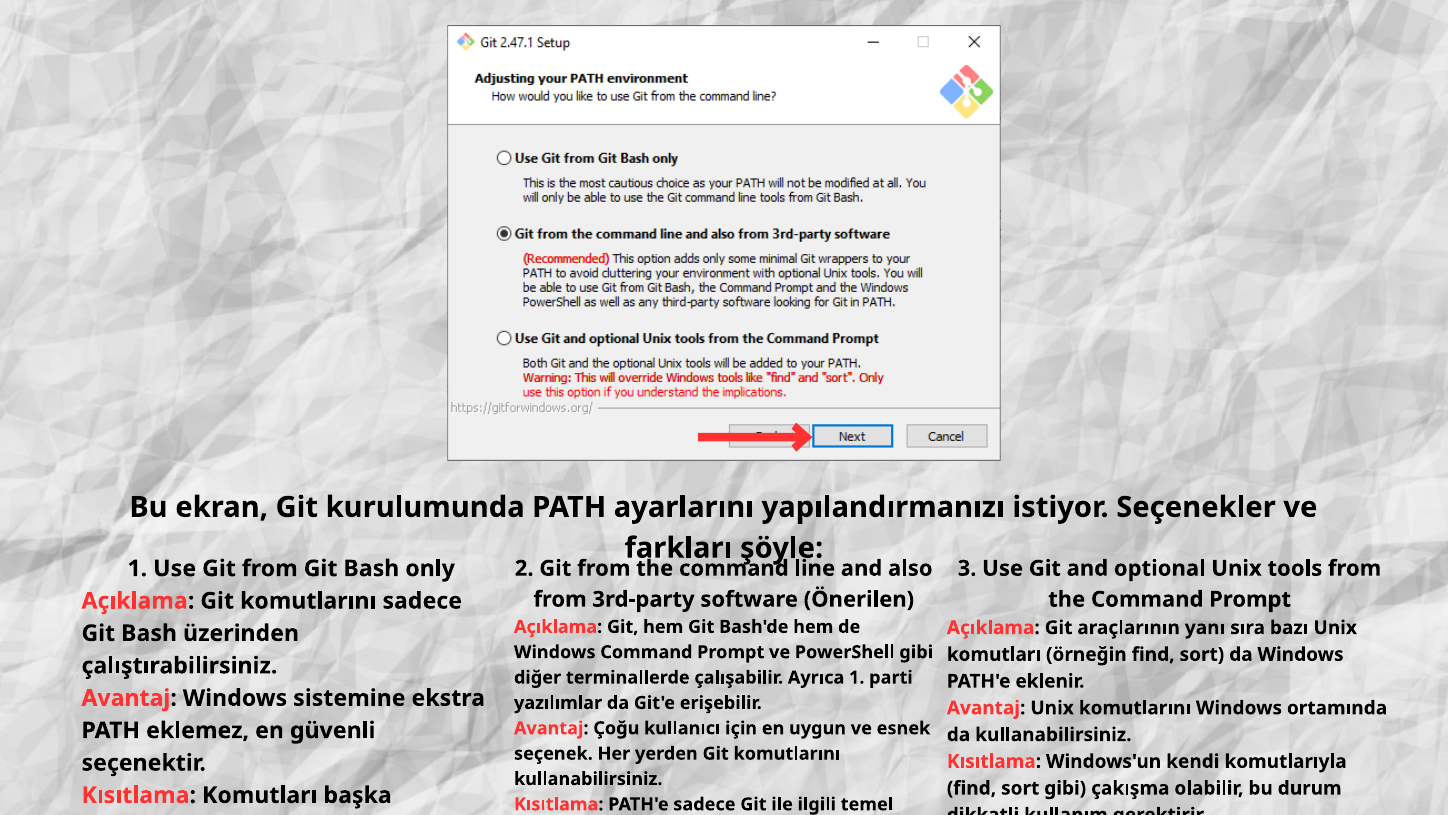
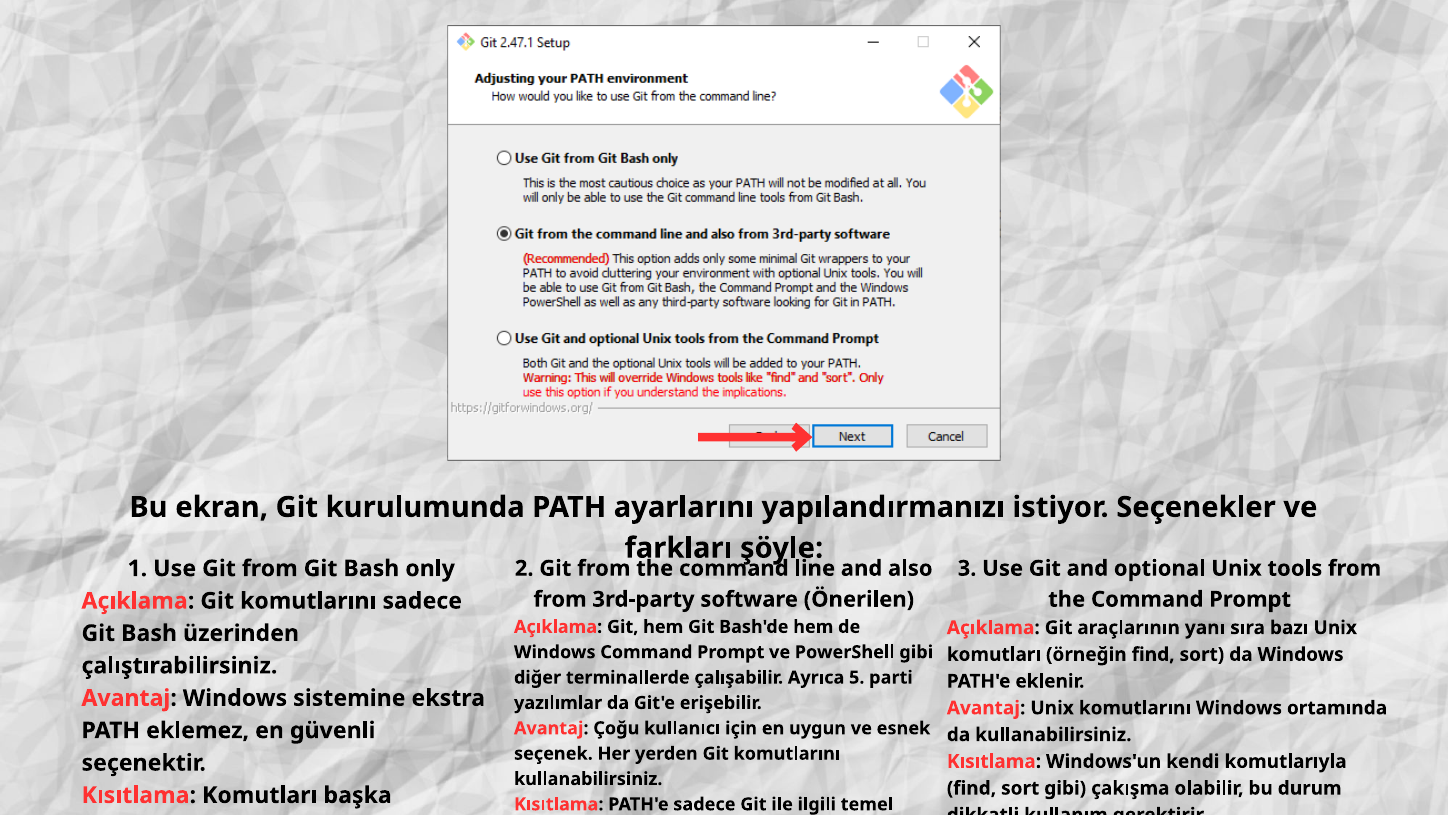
Ayrıca 1: 1 -> 5
